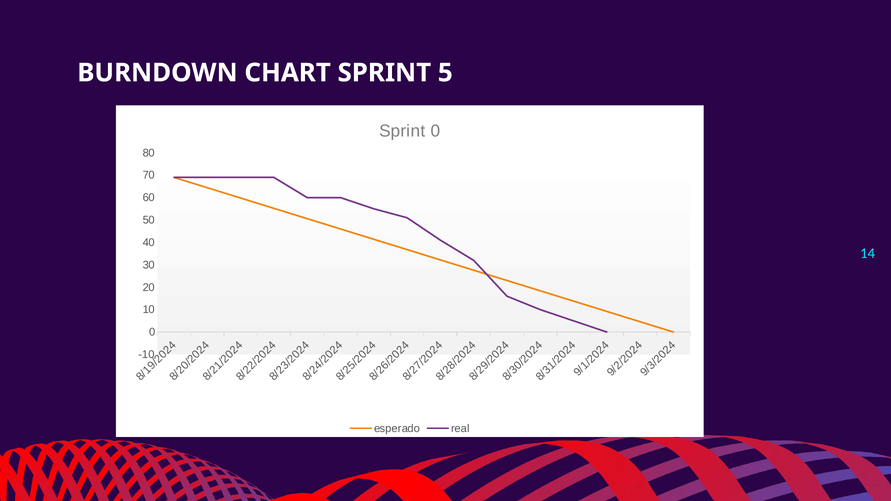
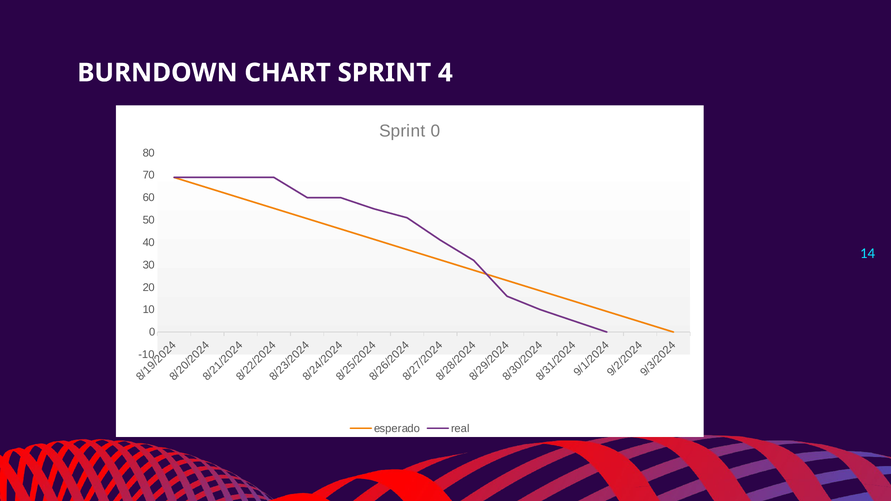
SPRINT 5: 5 -> 4
